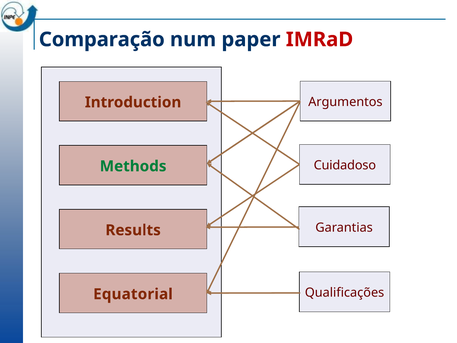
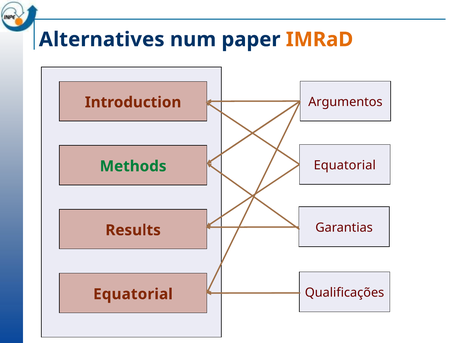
Comparação: Comparação -> Alternatives
IMRaD colour: red -> orange
Cuidadoso at (345, 165): Cuidadoso -> Equatorial
